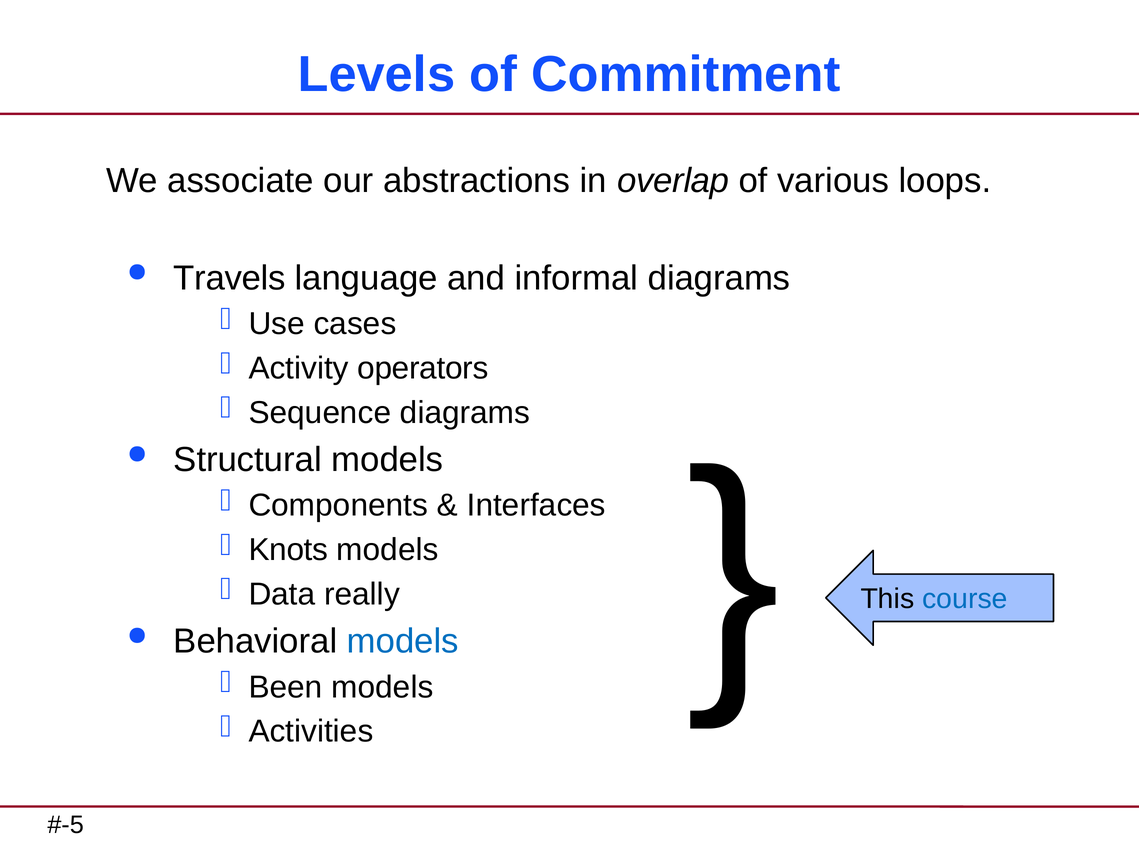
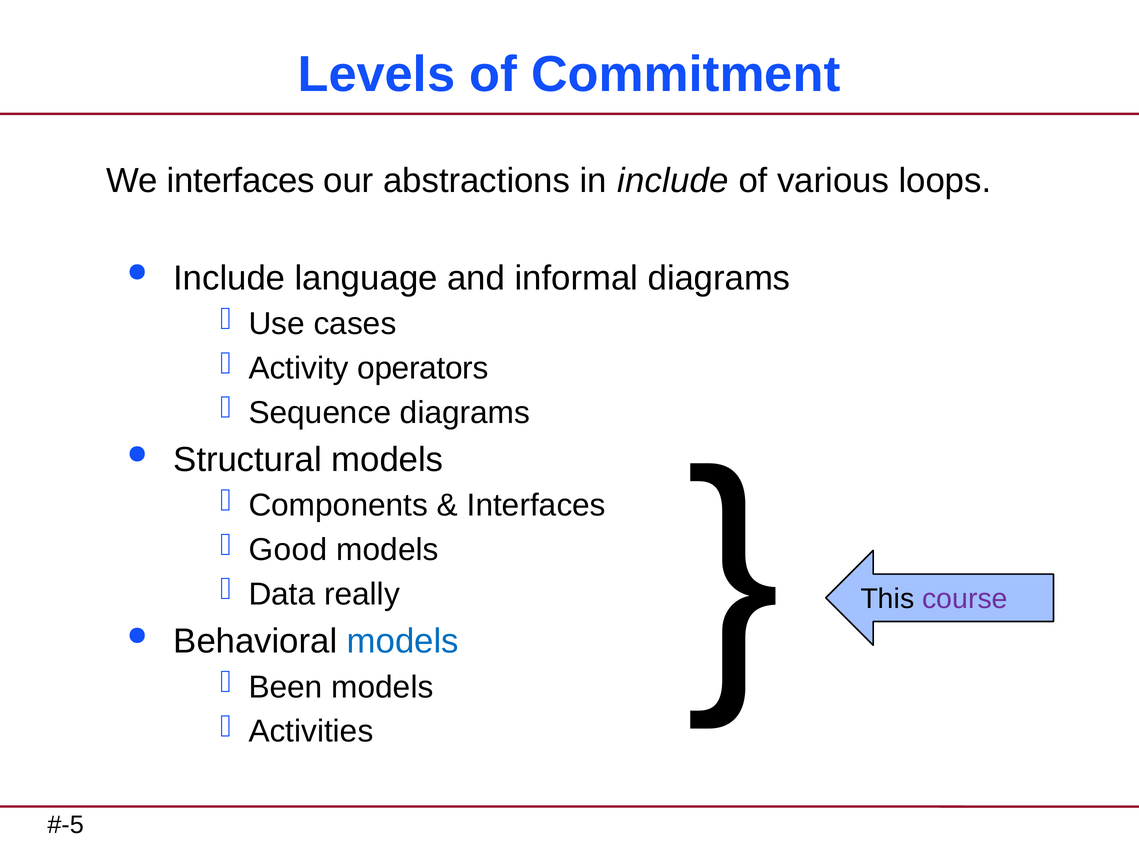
We associate: associate -> interfaces
in overlap: overlap -> include
Travels at (229, 278): Travels -> Include
Knots: Knots -> Good
course colour: blue -> purple
